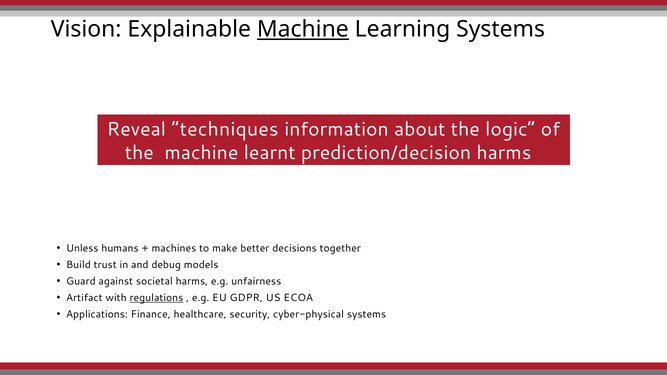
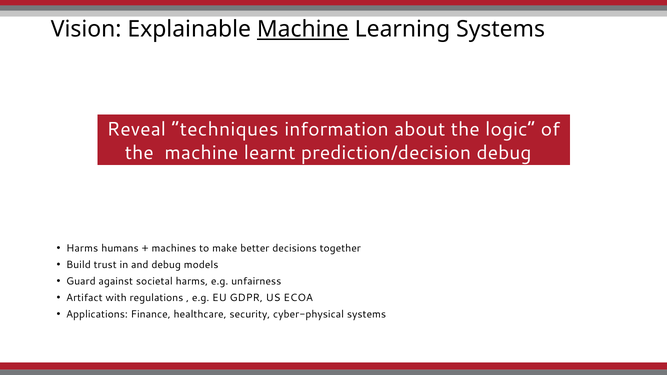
prediction/decision harms: harms -> debug
Unless at (82, 248): Unless -> Harms
regulations underline: present -> none
